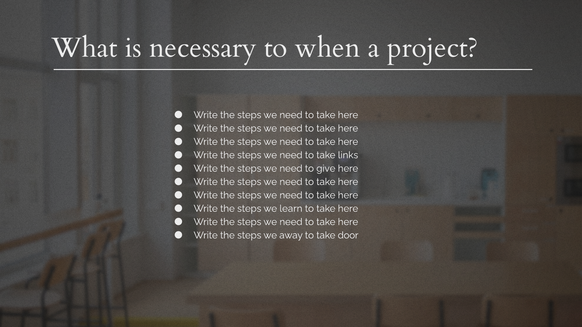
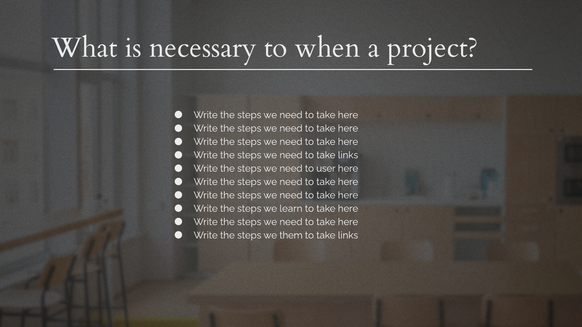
give: give -> user
away: away -> them
door at (348, 236): door -> links
